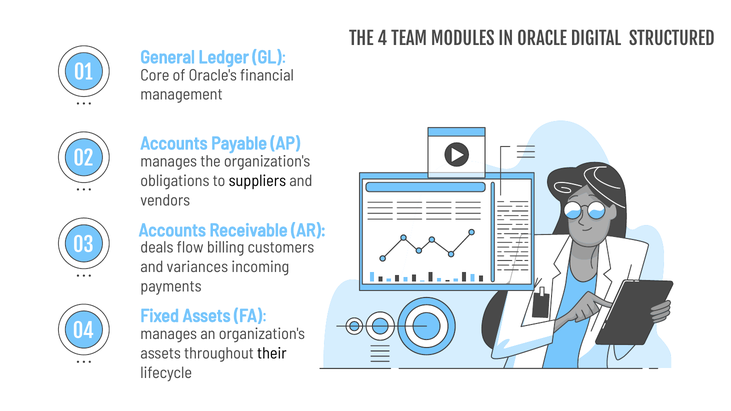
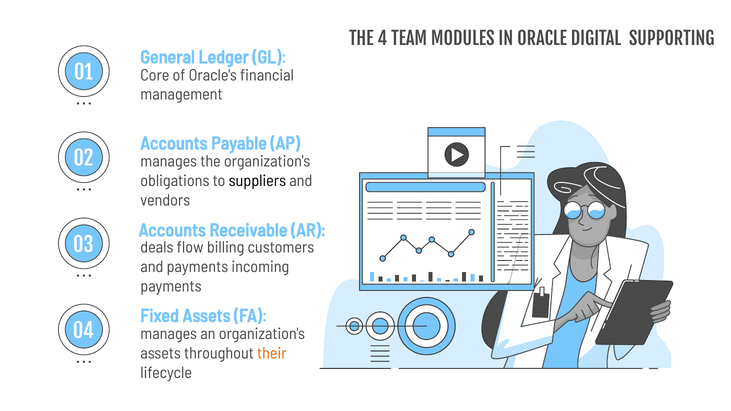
STRUCTURED: STRUCTURED -> SUPPORTING
and variances: variances -> payments
their colour: black -> orange
